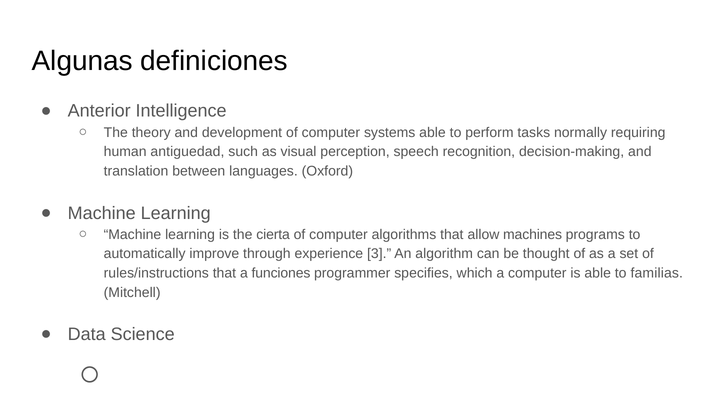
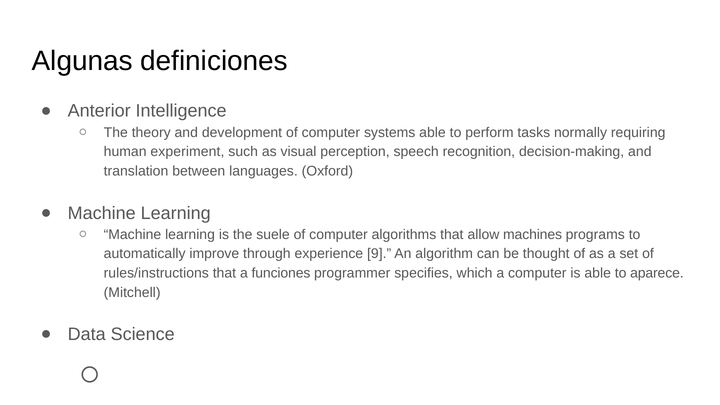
antiguedad: antiguedad -> experiment
cierta: cierta -> suele
3: 3 -> 9
familias: familias -> aparece
